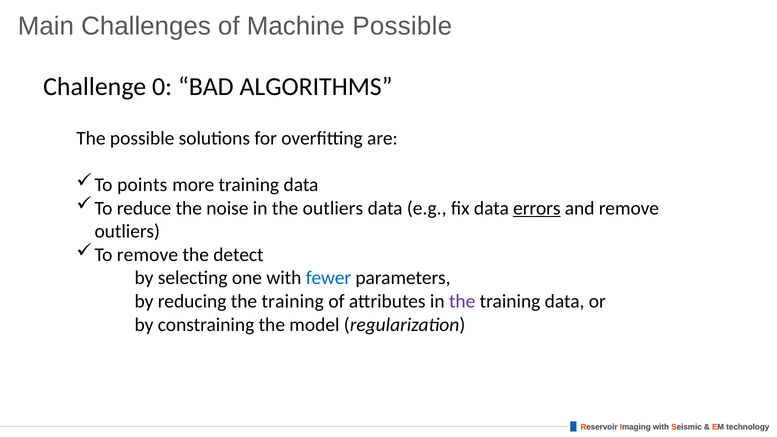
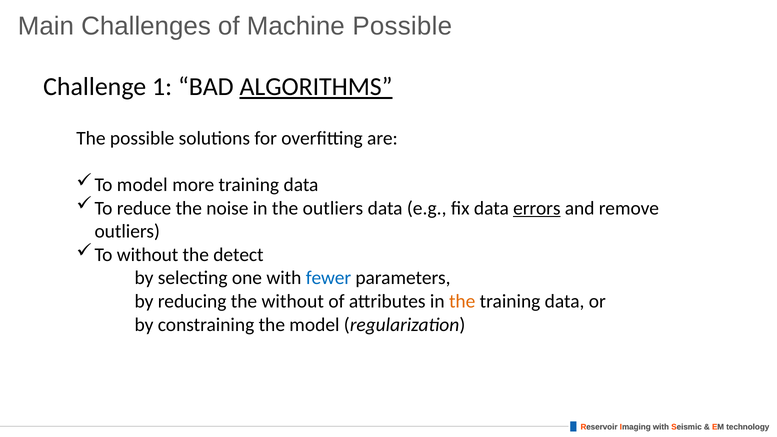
0: 0 -> 1
ALGORITHMS underline: none -> present
To points: points -> model
To remove: remove -> without
reducing the training: training -> without
the at (462, 301) colour: purple -> orange
